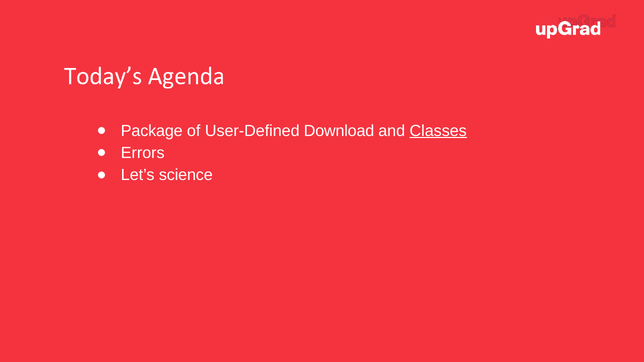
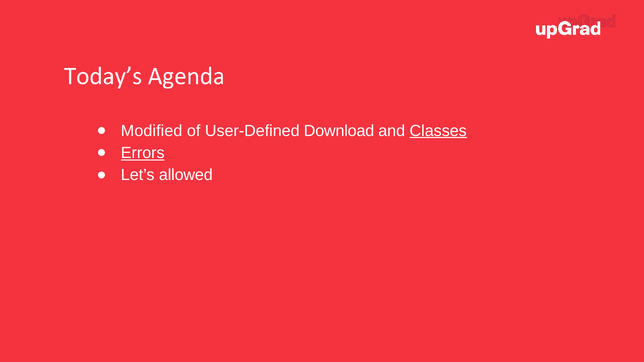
Package: Package -> Modified
Errors underline: none -> present
science: science -> allowed
